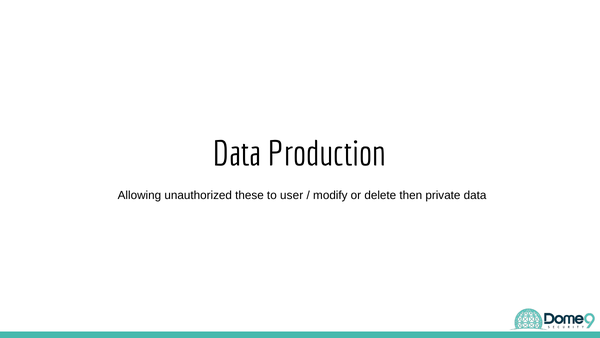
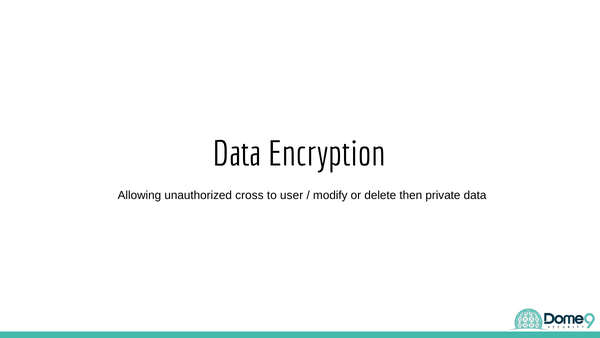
Production: Production -> Encryption
these: these -> cross
